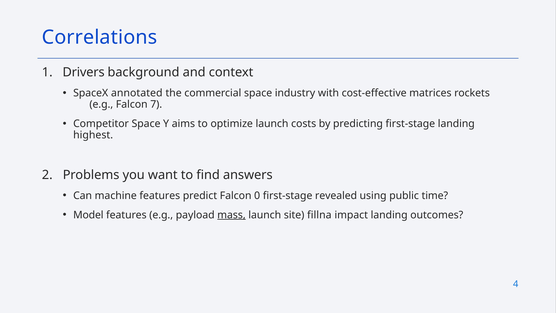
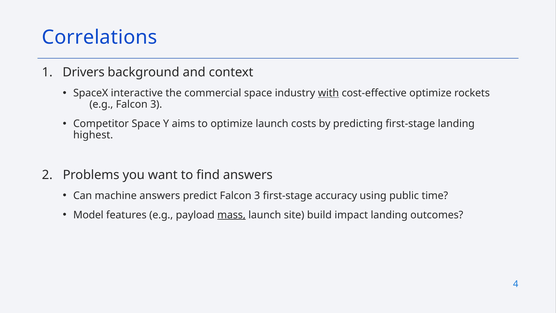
annotated: annotated -> interactive
with underline: none -> present
cost-effective matrices: matrices -> optimize
e.g Falcon 7: 7 -> 3
machine features: features -> answers
predict Falcon 0: 0 -> 3
revealed: revealed -> accuracy
fillna: fillna -> build
